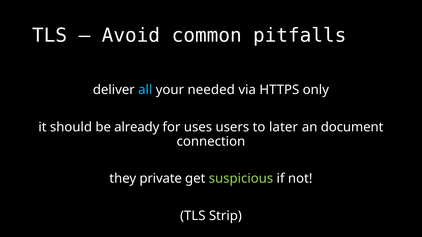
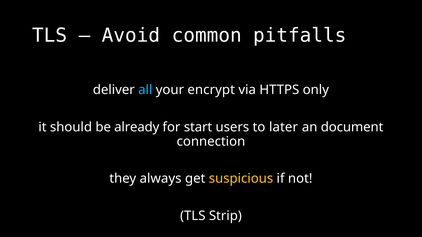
needed: needed -> encrypt
uses: uses -> start
private: private -> always
suspicious colour: light green -> yellow
